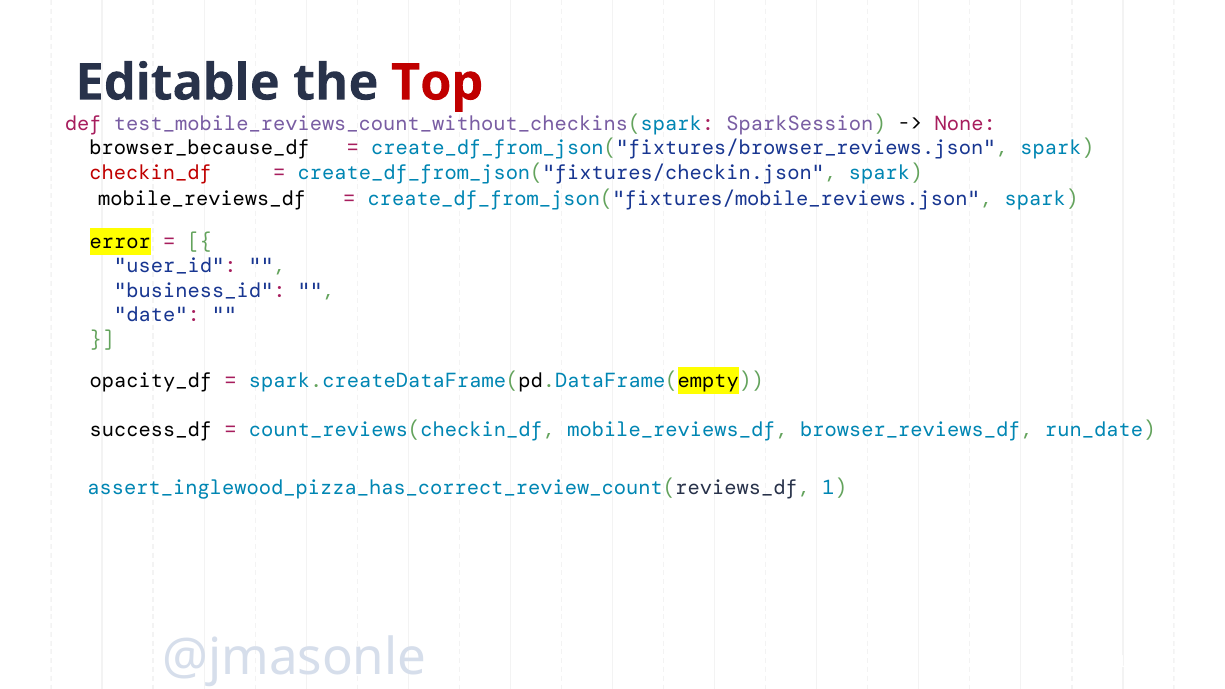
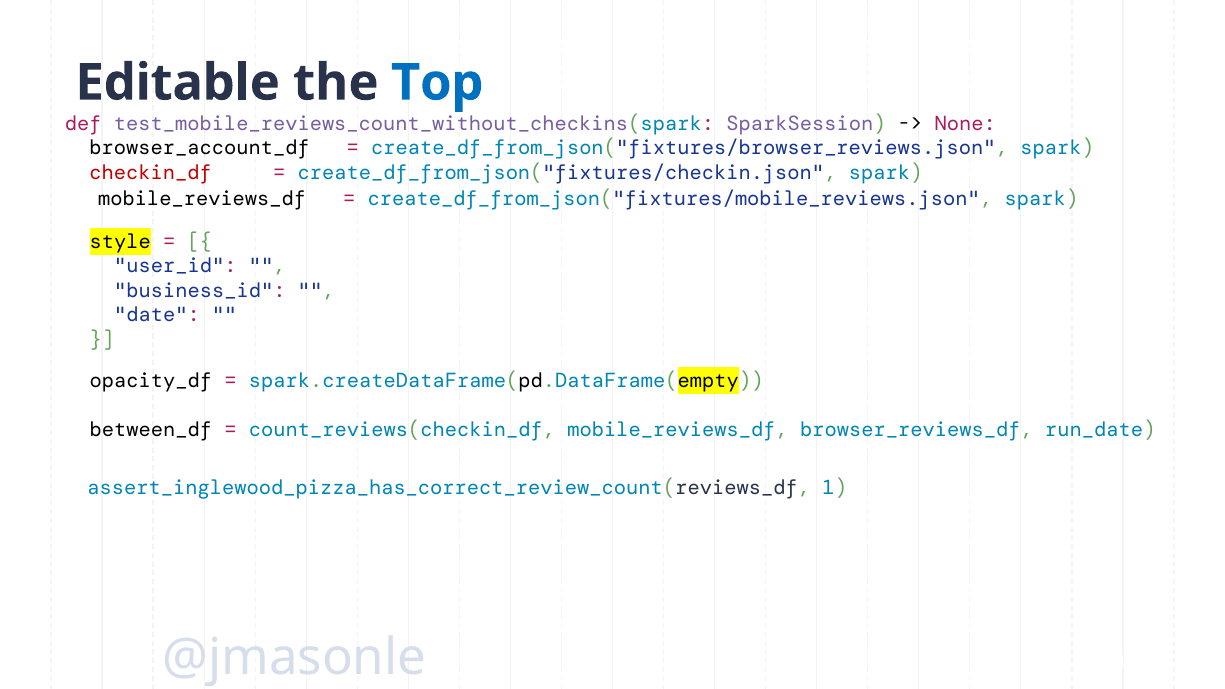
Top colour: red -> blue
browser_because_df: browser_because_df -> browser_account_df
error: error -> style
success_df: success_df -> between_df
